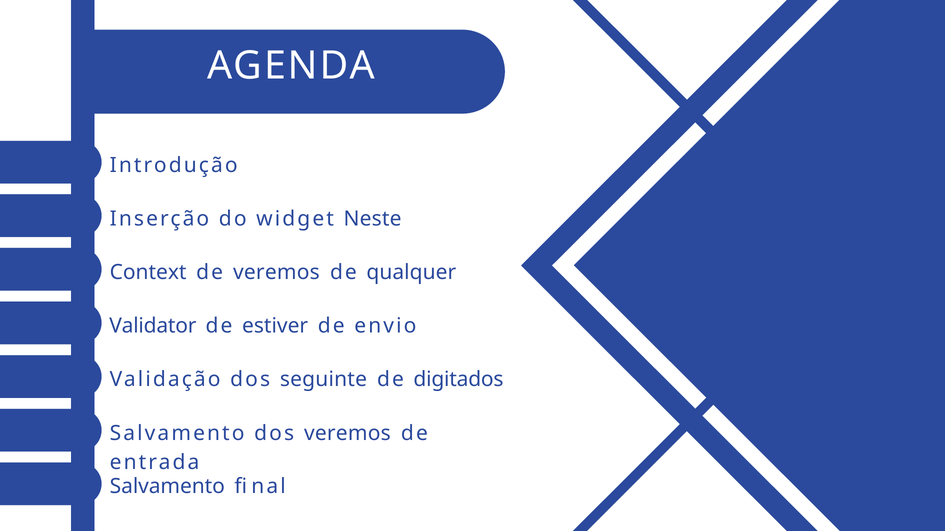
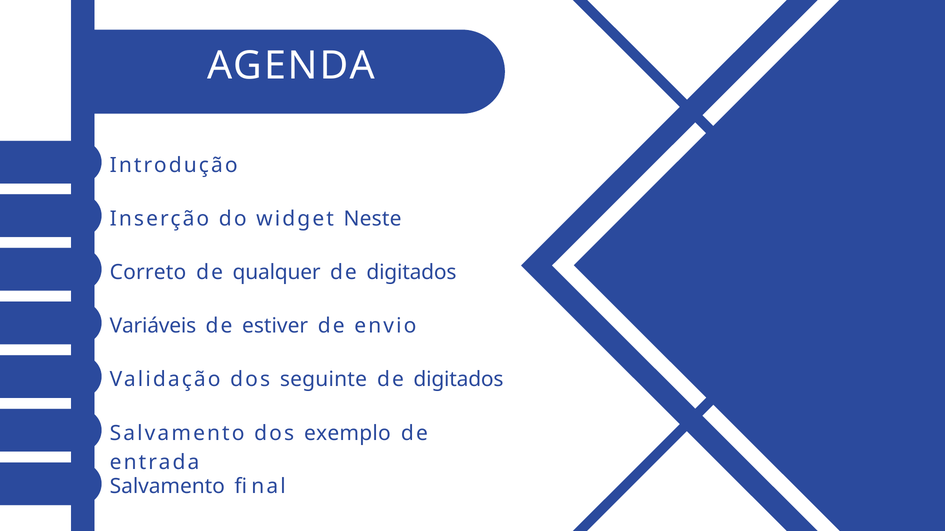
Context: Context -> Correto
de veremos: veremos -> qualquer
qualquer at (411, 272): qualquer -> digitados
Validator: Validator -> Variáveis
dos veremos: veremos -> exemplo
